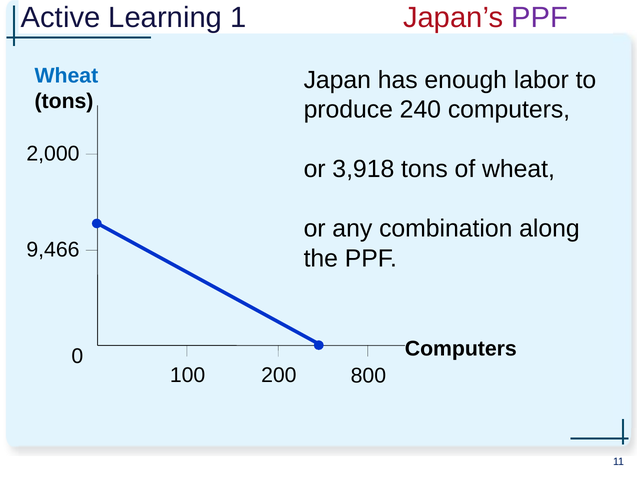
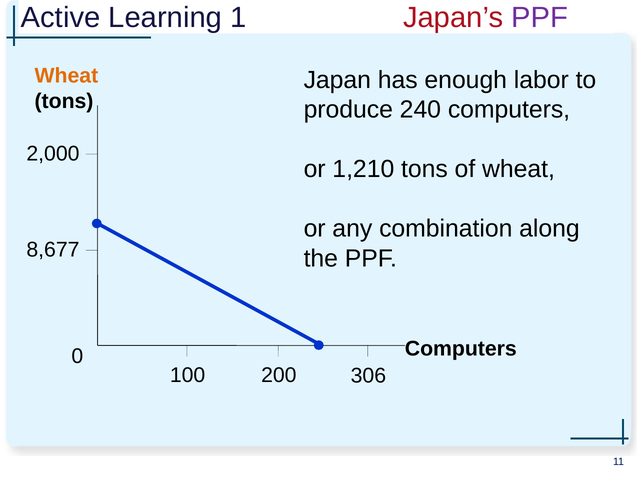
Wheat at (66, 76) colour: blue -> orange
3,918: 3,918 -> 1,210
9,466: 9,466 -> 8,677
800: 800 -> 306
